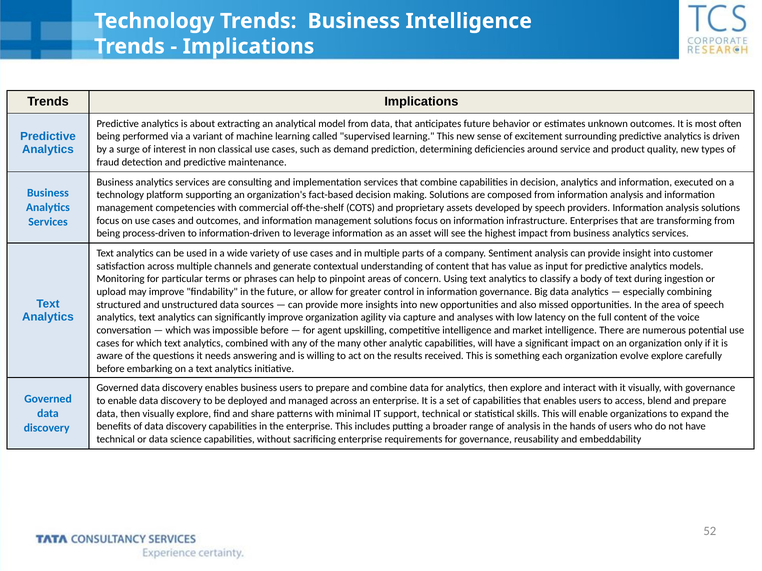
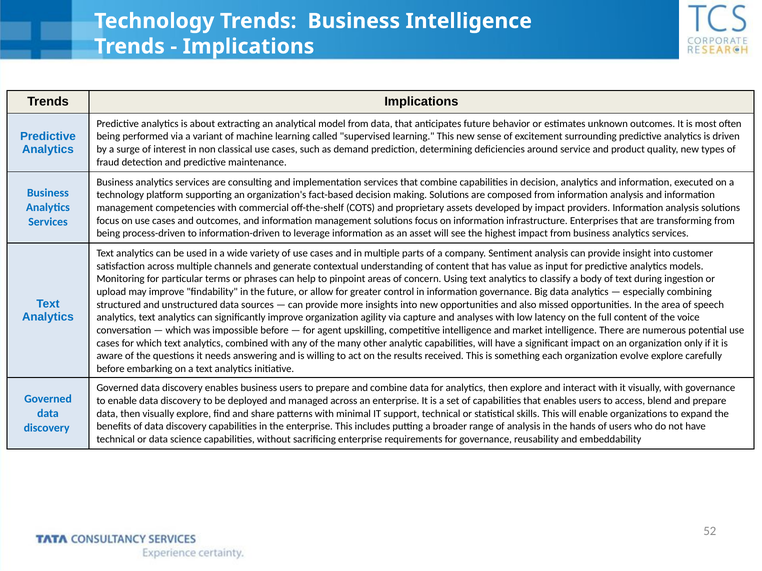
by speech: speech -> impact
